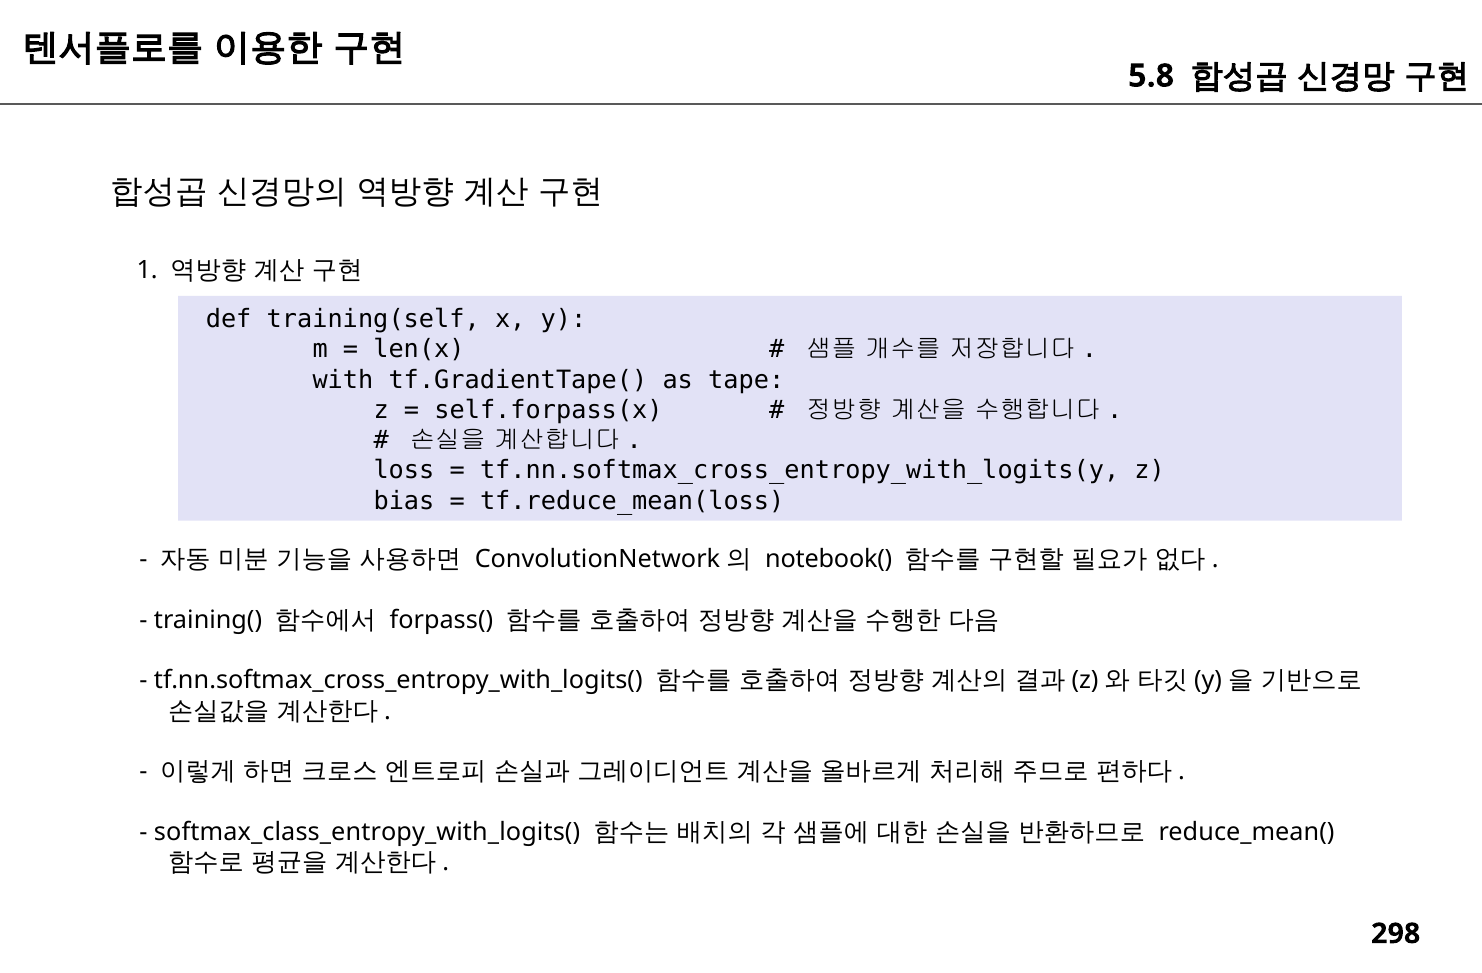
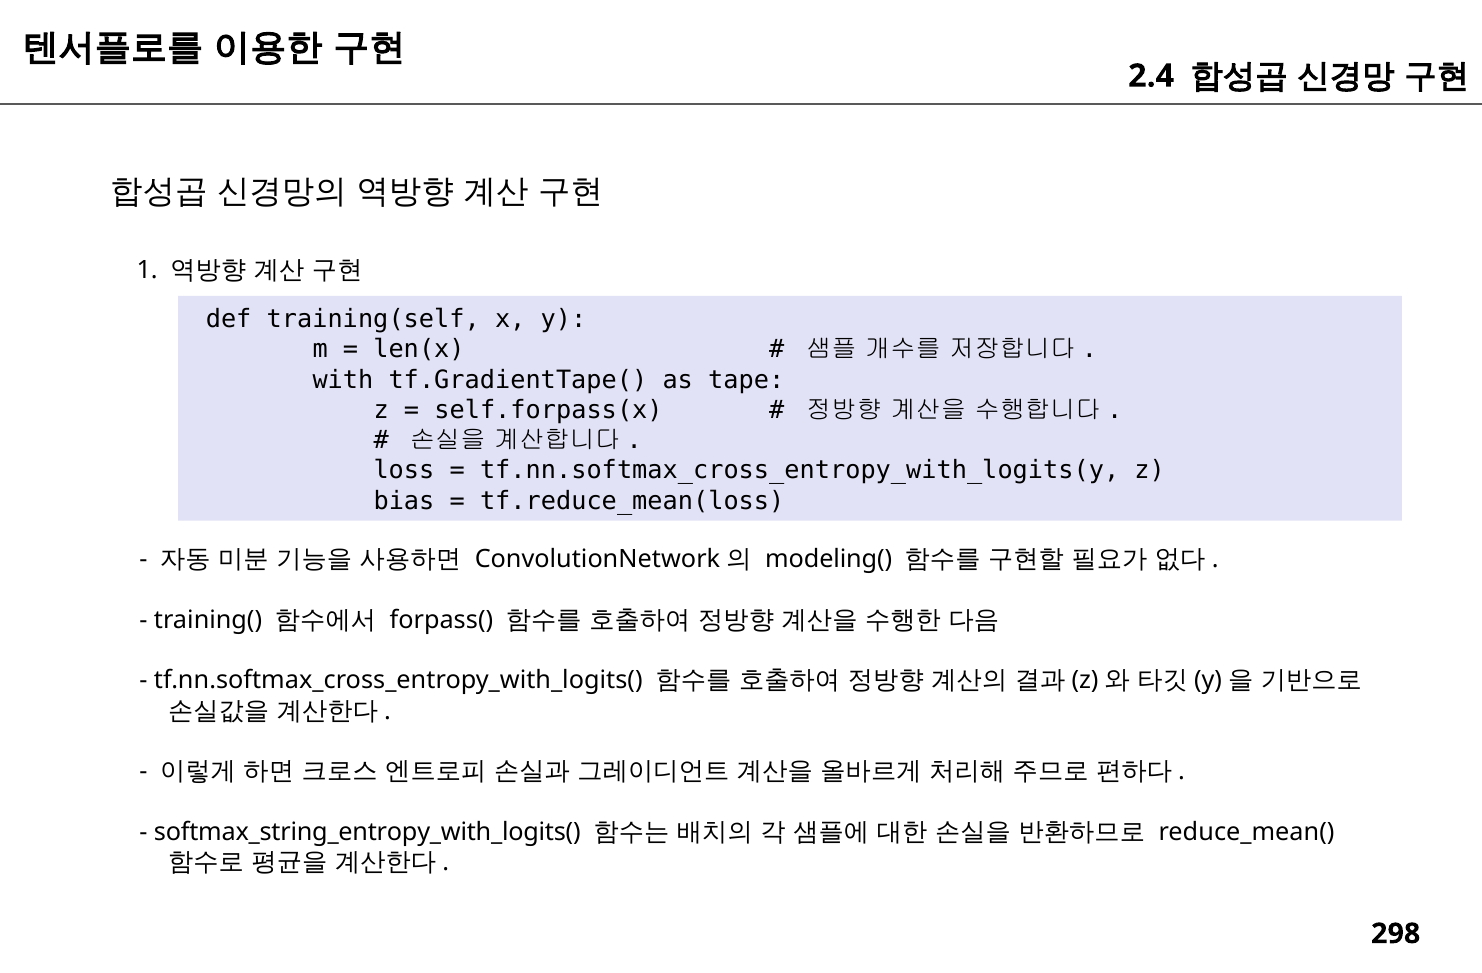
5.8: 5.8 -> 2.4
notebook(: notebook( -> modeling(
softmax_class_entropy_with_logits(: softmax_class_entropy_with_logits( -> softmax_string_entropy_with_logits(
